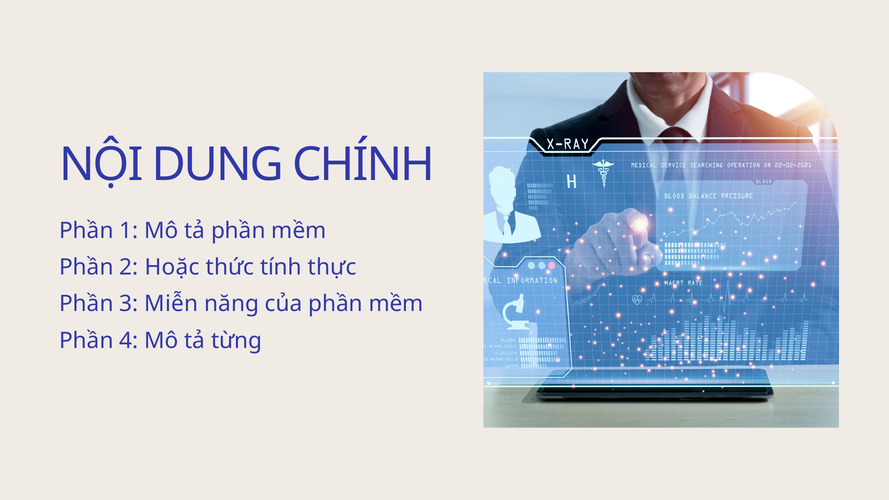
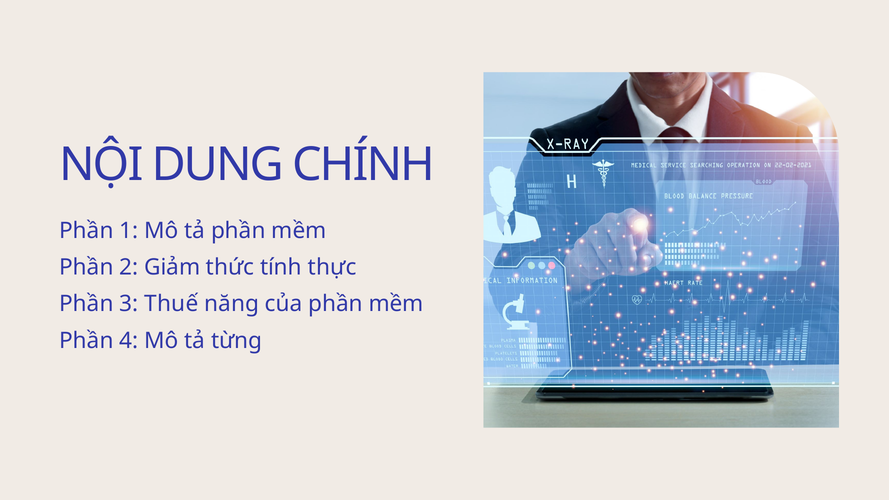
Hoặc: Hoặc -> Giảm
Miễn: Miễn -> Thuế
